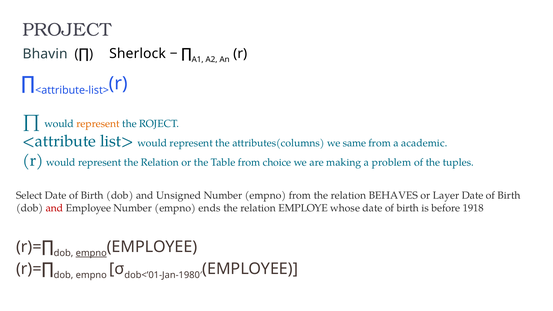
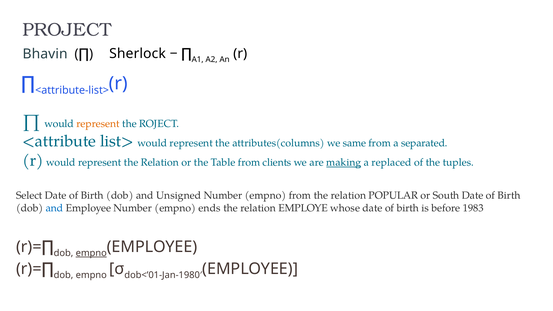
academic: academic -> separated
choice: choice -> clients
making underline: none -> present
problem: problem -> replaced
BEHAVES: BEHAVES -> POPULAR
Layer: Layer -> South
and at (55, 208) colour: red -> blue
1918: 1918 -> 1983
